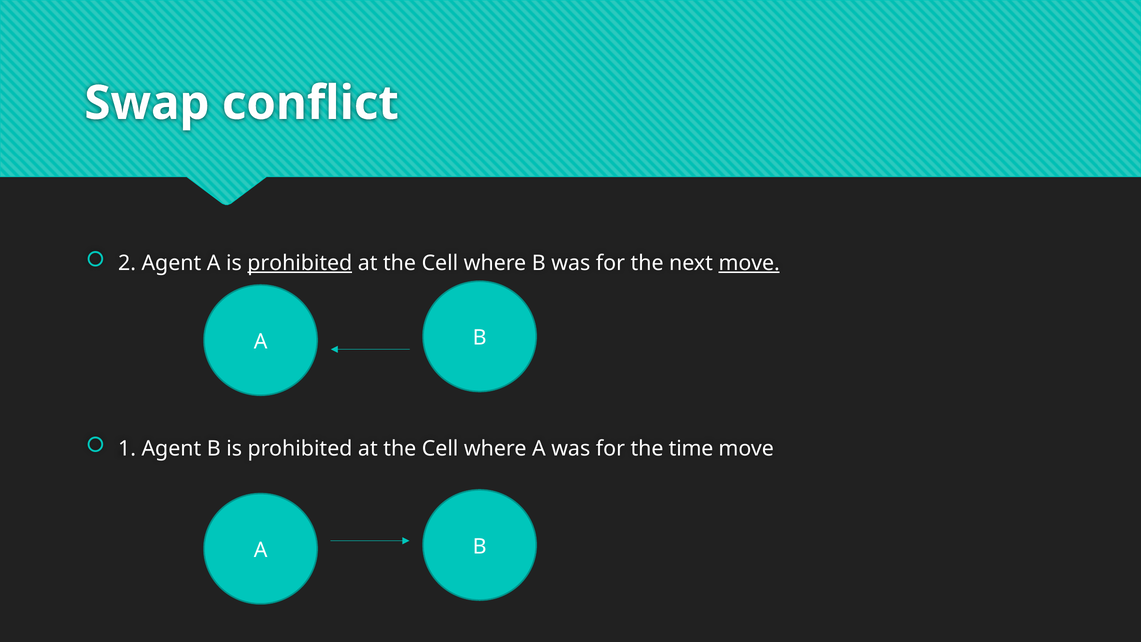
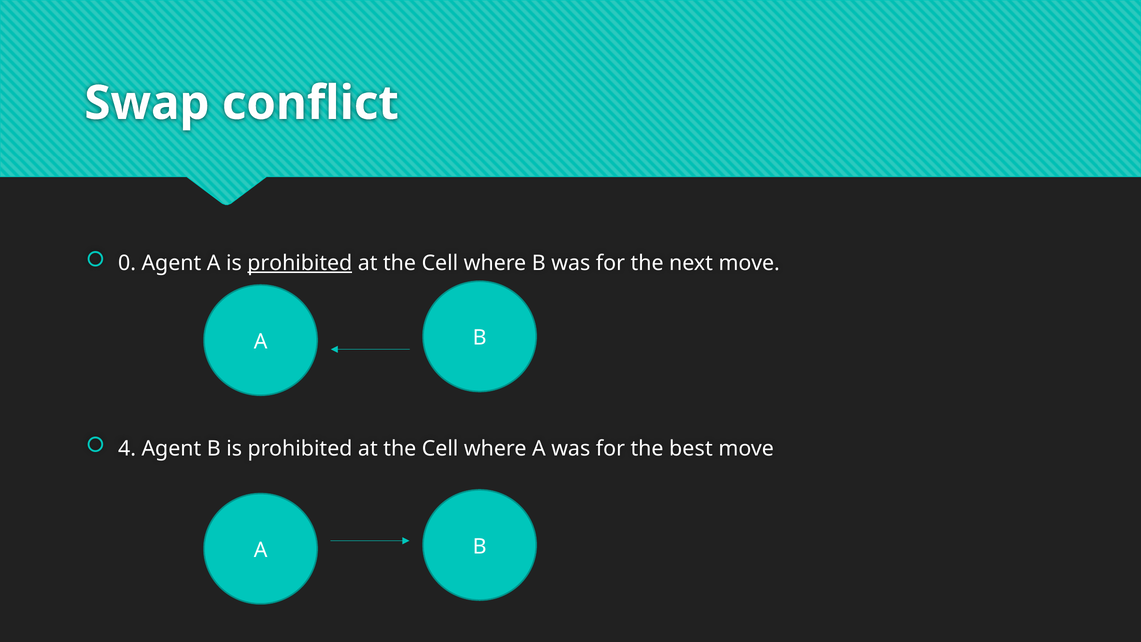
2: 2 -> 0
move at (749, 263) underline: present -> none
1: 1 -> 4
time: time -> best
